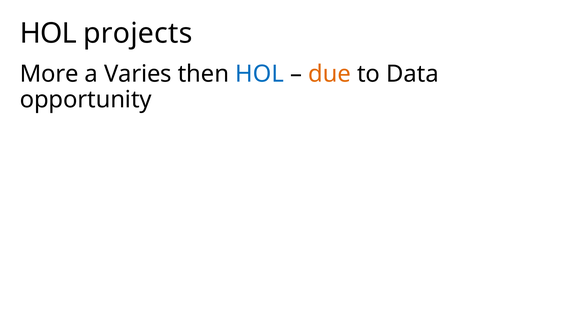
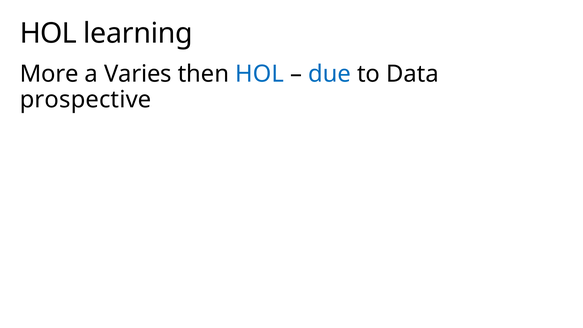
projects: projects -> learning
due colour: orange -> blue
opportunity: opportunity -> prospective
